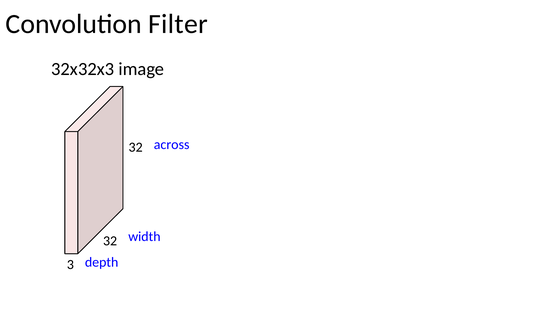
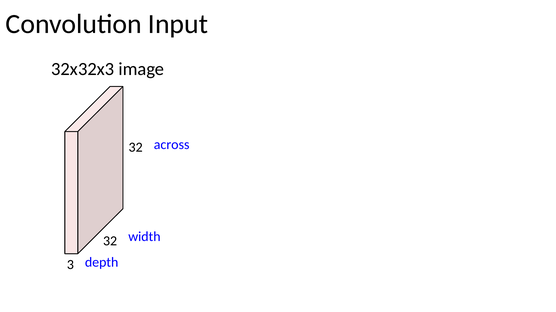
Filter: Filter -> Input
